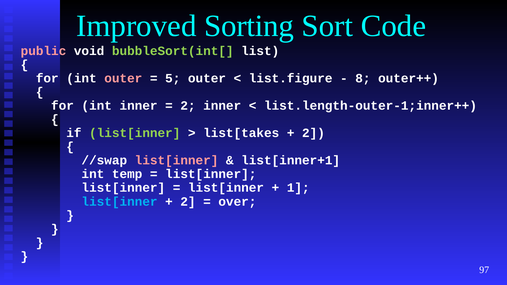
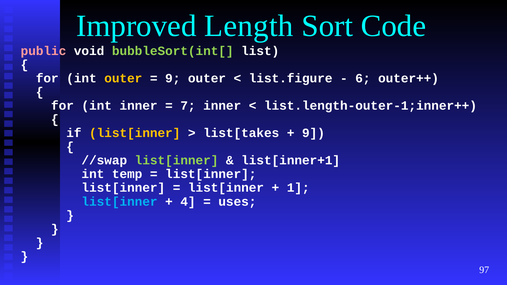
Sorting: Sorting -> Length
outer at (123, 78) colour: pink -> yellow
5 at (173, 78): 5 -> 9
8: 8 -> 6
2 at (188, 106): 2 -> 7
list[inner at (135, 133) colour: light green -> yellow
2 at (313, 133): 2 -> 9
list[inner at (177, 161) colour: pink -> light green
2 at (188, 202): 2 -> 4
over: over -> uses
